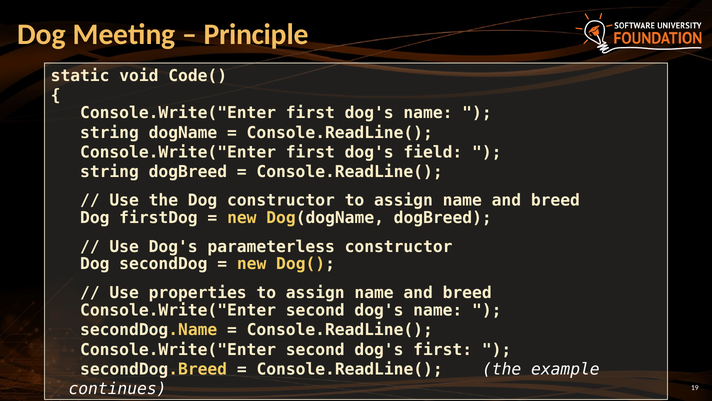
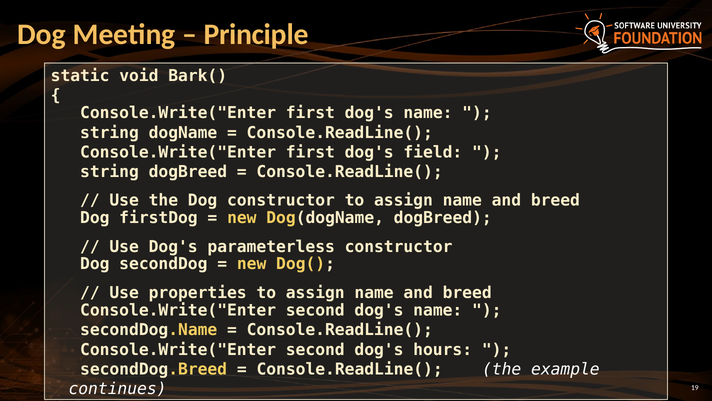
Code(: Code( -> Bark(
dog's first: first -> hours
